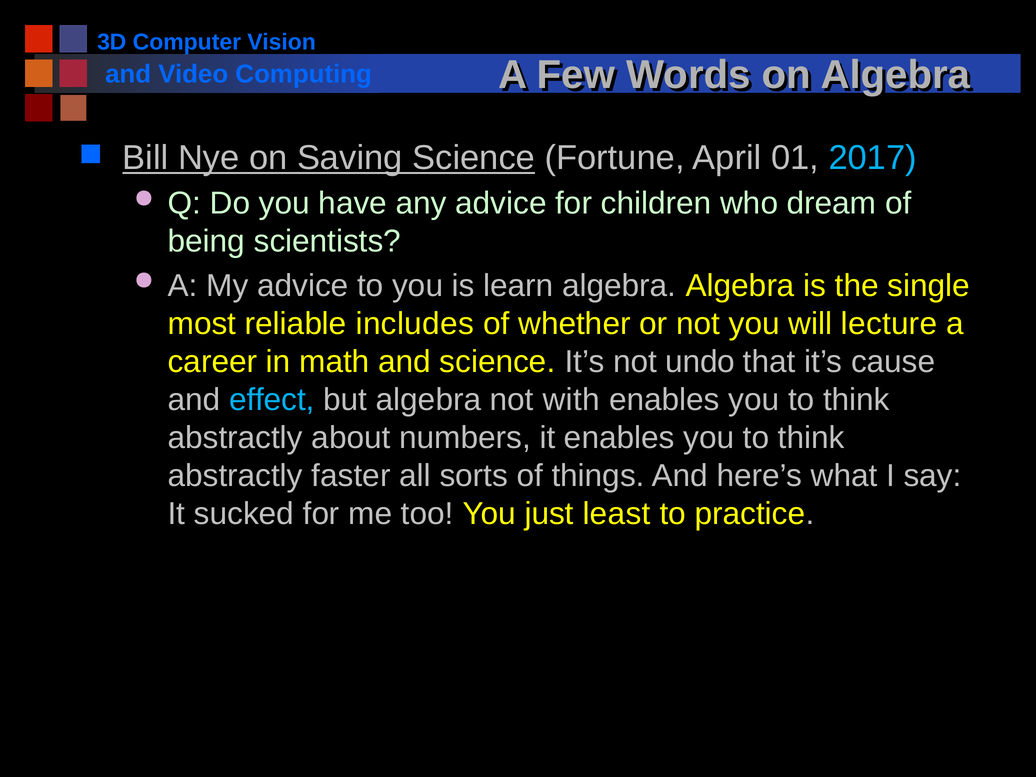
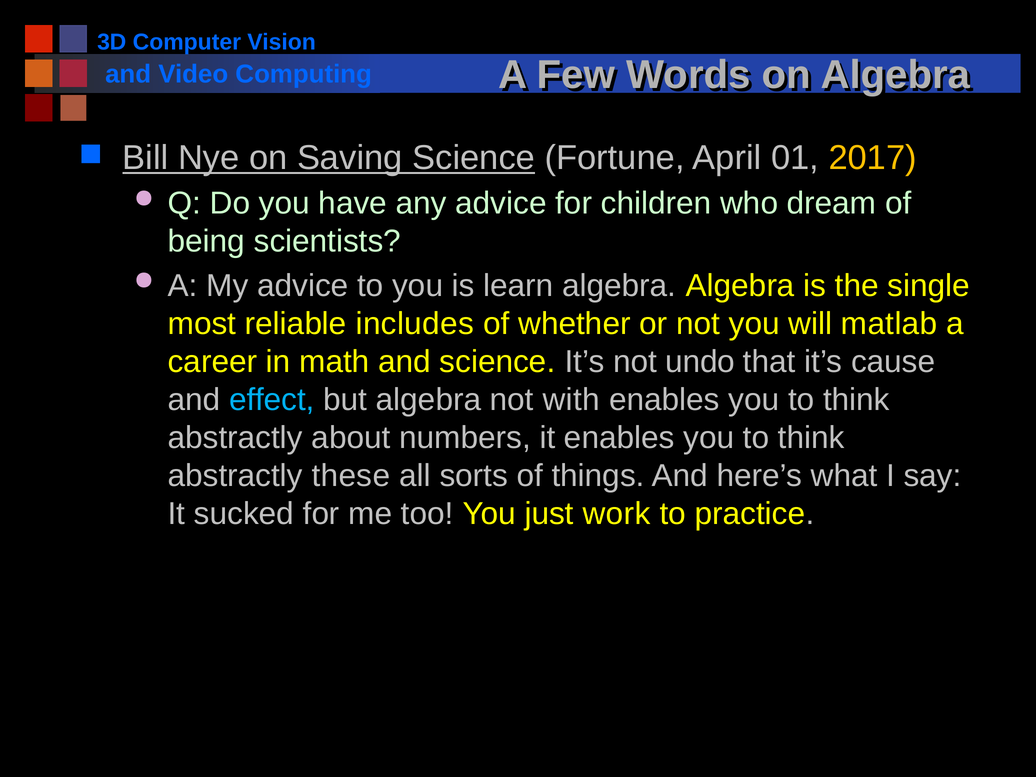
2017 colour: light blue -> yellow
lecture: lecture -> matlab
faster: faster -> these
least: least -> work
